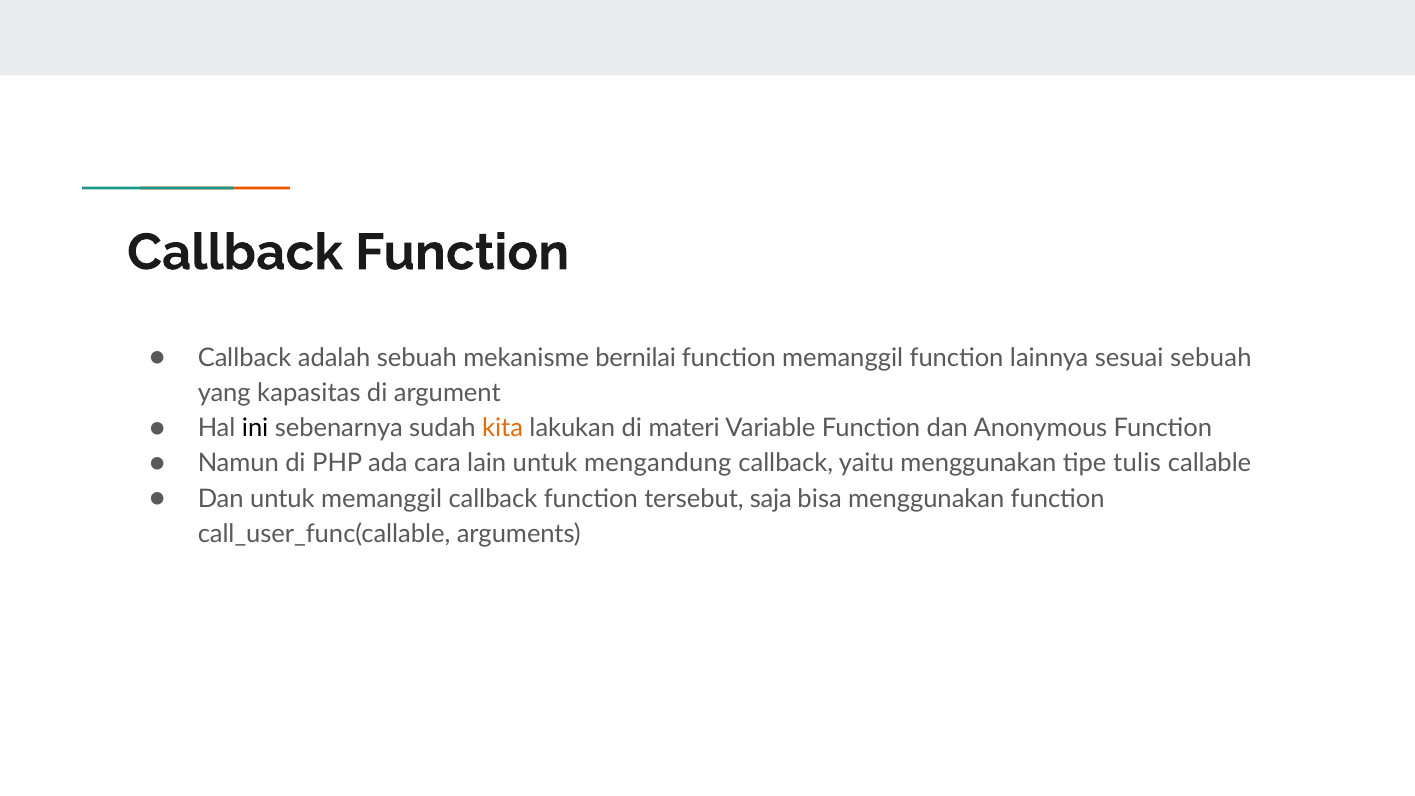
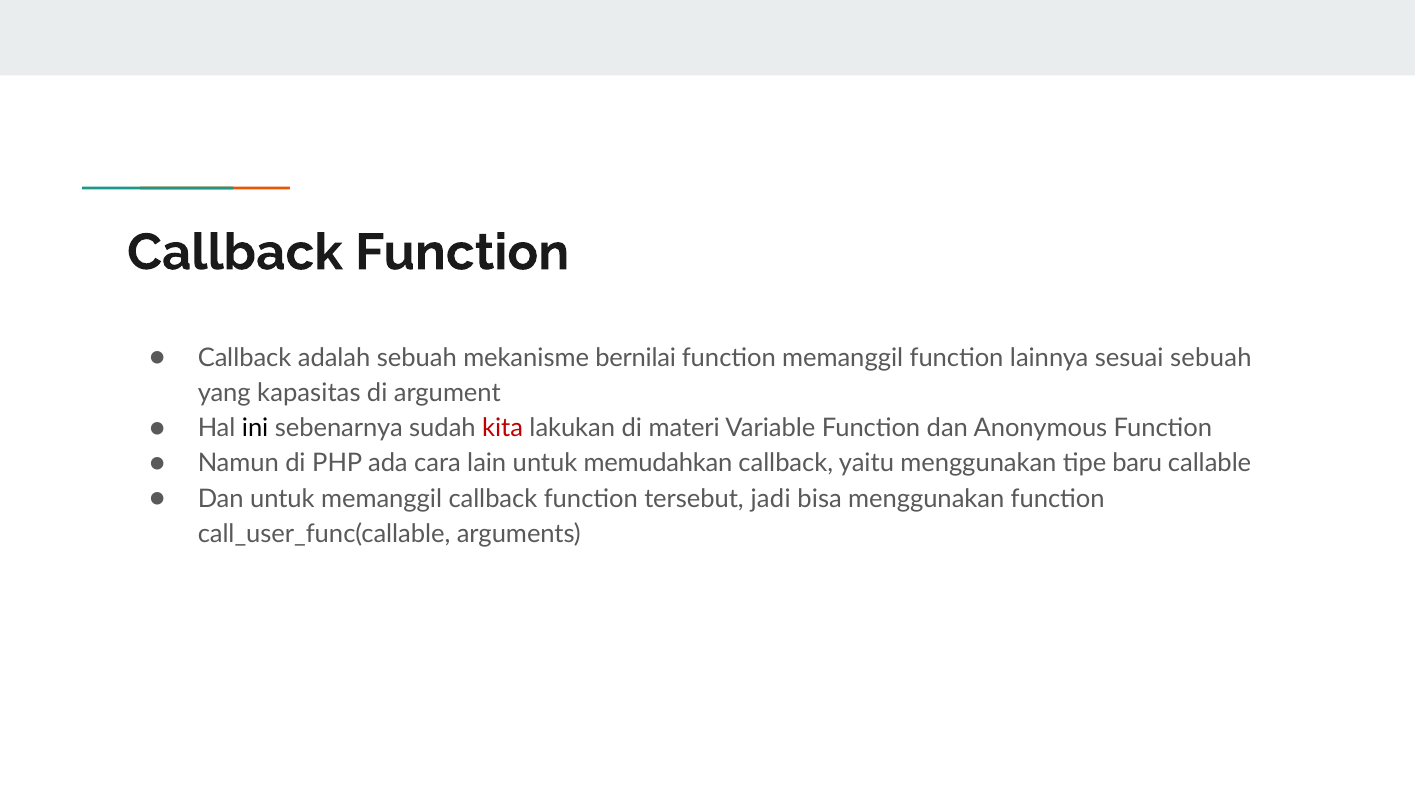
kita colour: orange -> red
mengandung: mengandung -> memudahkan
tulis: tulis -> baru
saja: saja -> jadi
